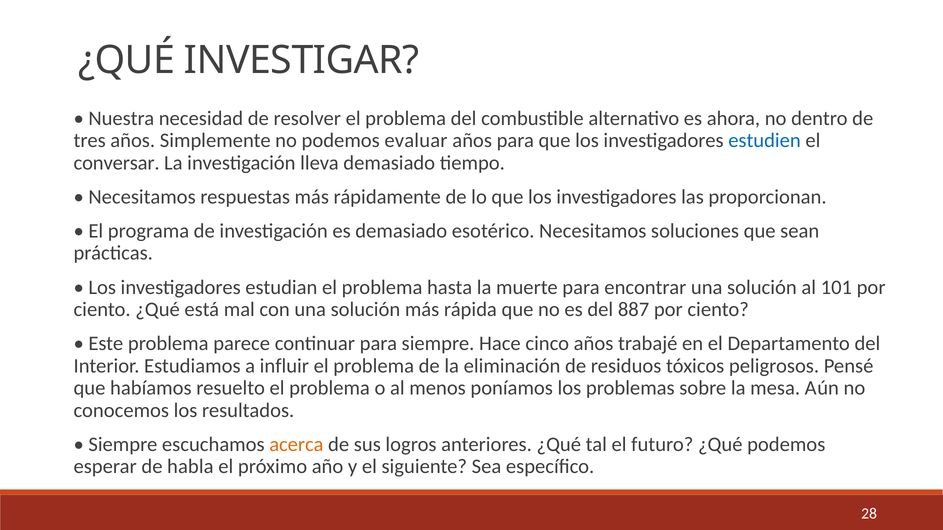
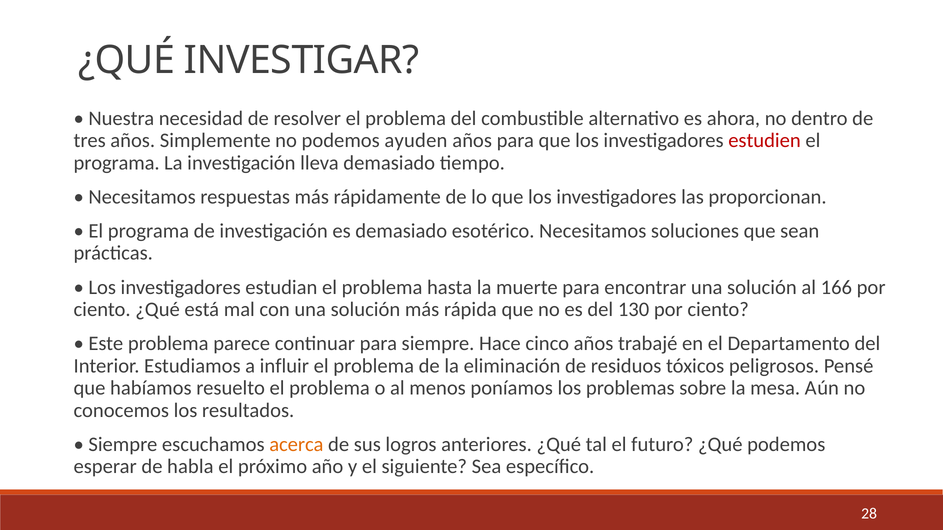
evaluar: evaluar -> ayuden
estudien colour: blue -> red
conversar at (117, 163): conversar -> programa
101: 101 -> 166
887: 887 -> 130
